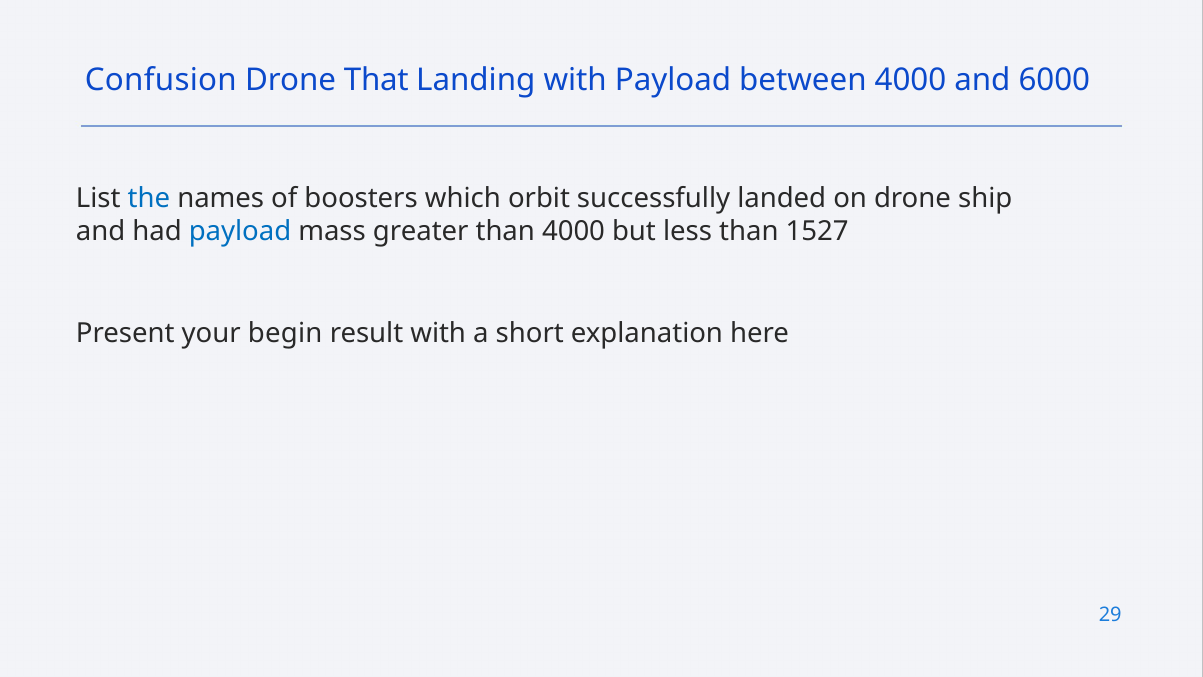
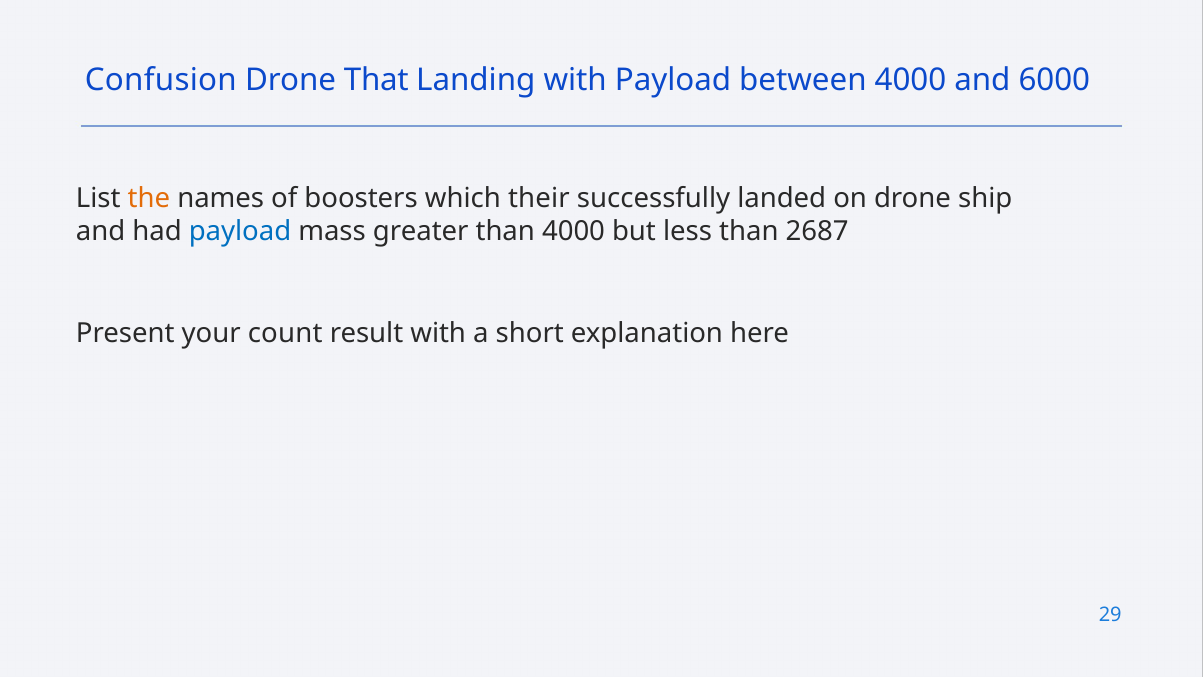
the colour: blue -> orange
orbit: orbit -> their
1527: 1527 -> 2687
begin: begin -> count
